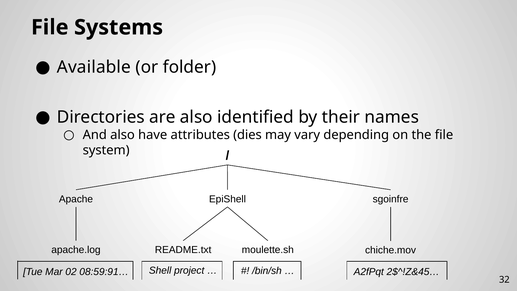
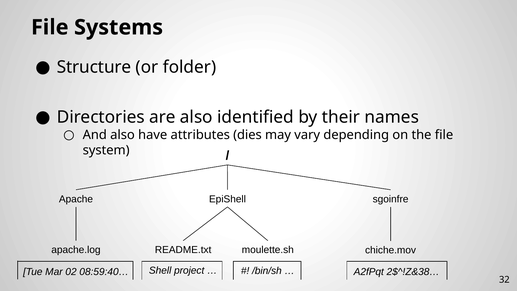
Available: Available -> Structure
08:59:91…: 08:59:91… -> 08:59:40…
2$^!Z&45…: 2$^!Z&45… -> 2$^!Z&38…
